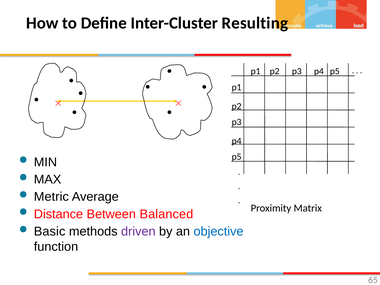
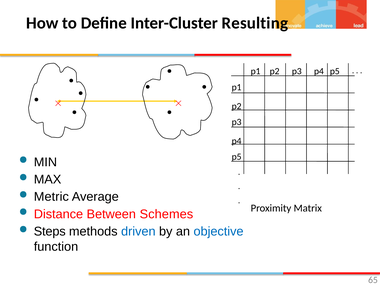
Balanced: Balanced -> Schemes
Basic: Basic -> Steps
driven colour: purple -> blue
